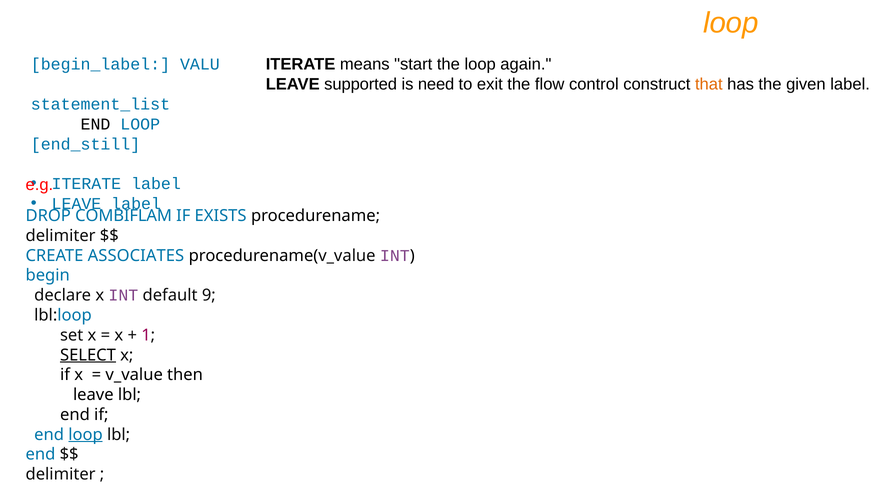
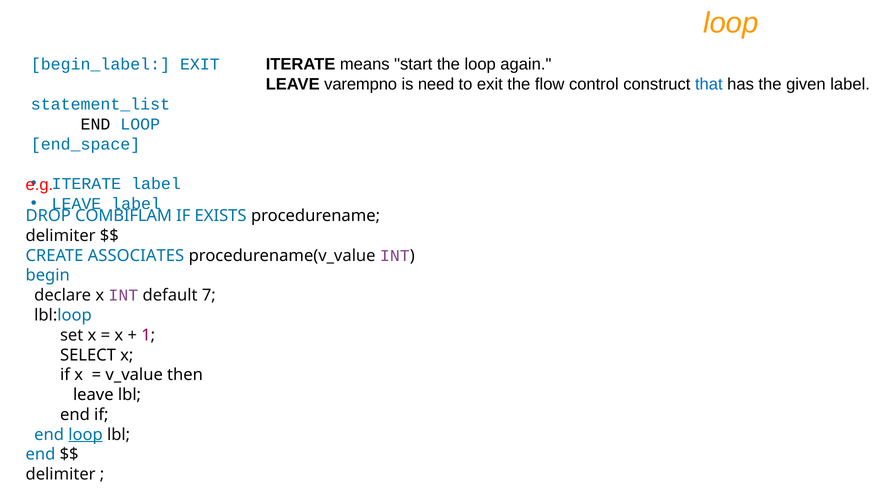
begin_label VALU: VALU -> EXIT
supported: supported -> varempno
that colour: orange -> blue
end_still: end_still -> end_space
9: 9 -> 7
SELECT underline: present -> none
